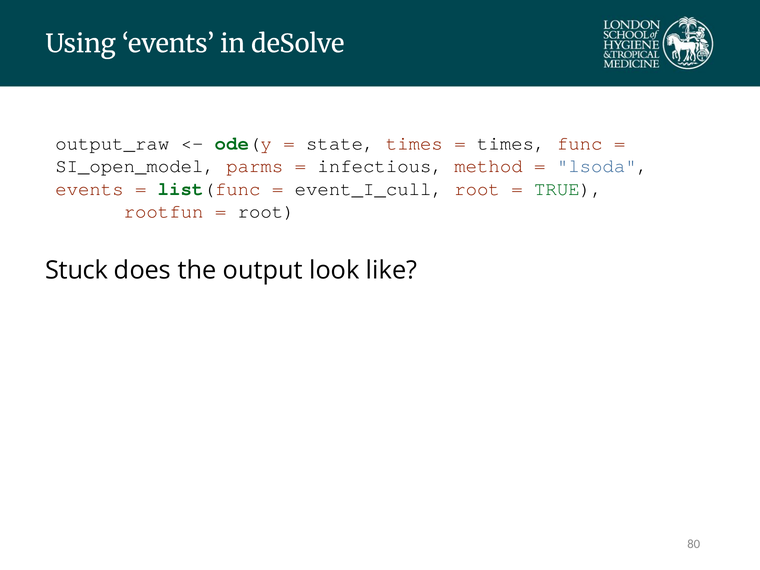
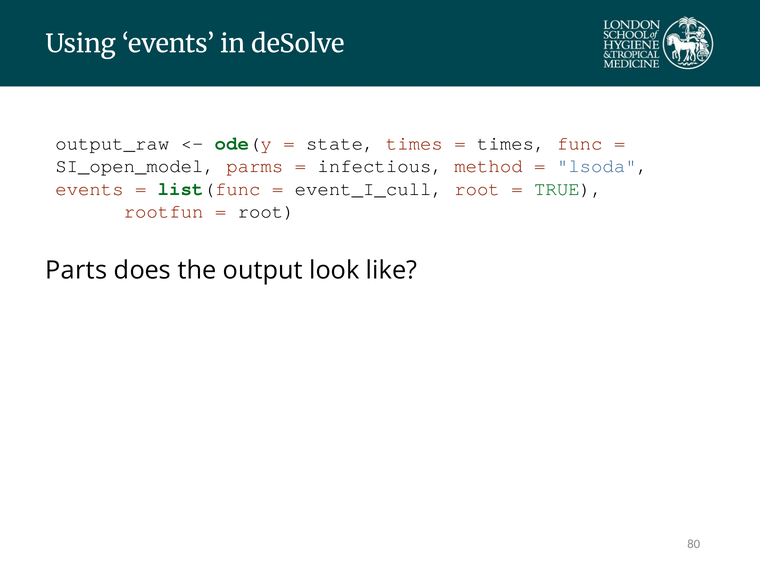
Stuck: Stuck -> Parts
